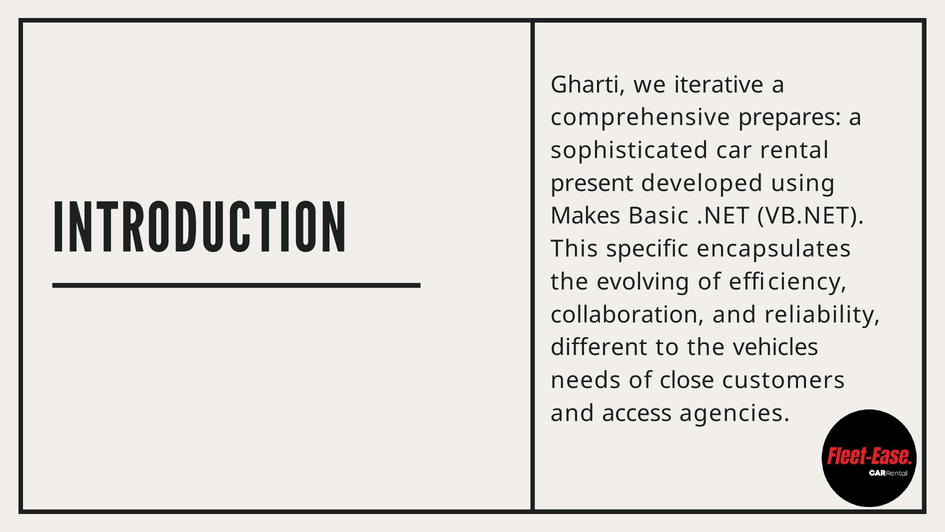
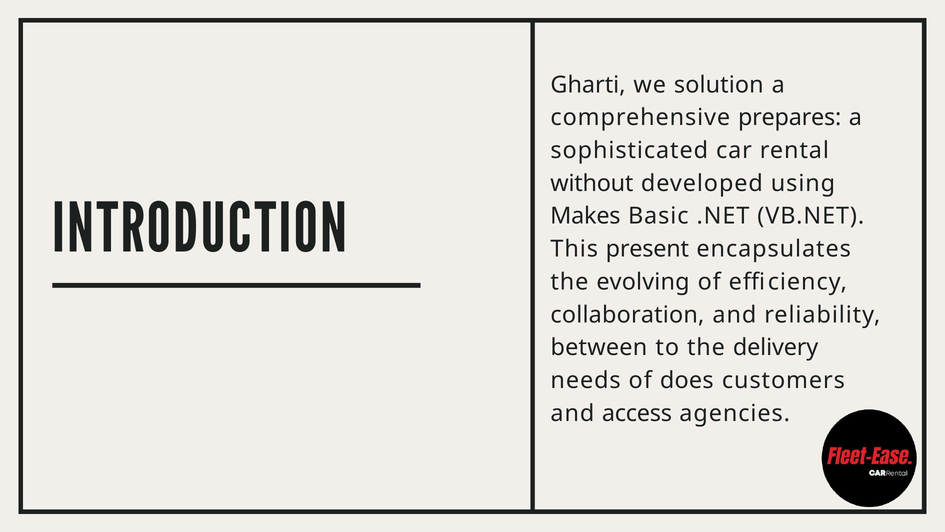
iterative: iterative -> solution
present: present -> without
specific: specific -> present
different: different -> between
vehicles: vehicles -> delivery
close: close -> does
